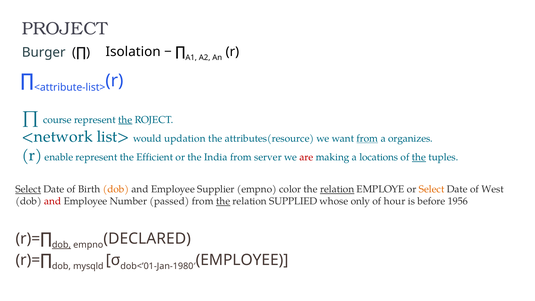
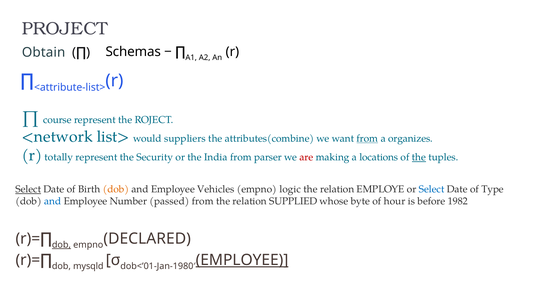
Isolation: Isolation -> Schemas
Burger: Burger -> Obtain
the at (125, 120) underline: present -> none
updation: updation -> suppliers
attributes(resource: attributes(resource -> attributes(combine
enable: enable -> totally
Efficient: Efficient -> Security
server: server -> parser
Supplier: Supplier -> Vehicles
color: color -> logic
relation at (337, 189) underline: present -> none
Select at (432, 189) colour: orange -> blue
West: West -> Type
and at (53, 201) colour: red -> blue
the at (223, 201) underline: present -> none
only: only -> byte
1956: 1956 -> 1982
EMPLOYEE at (242, 260) underline: none -> present
